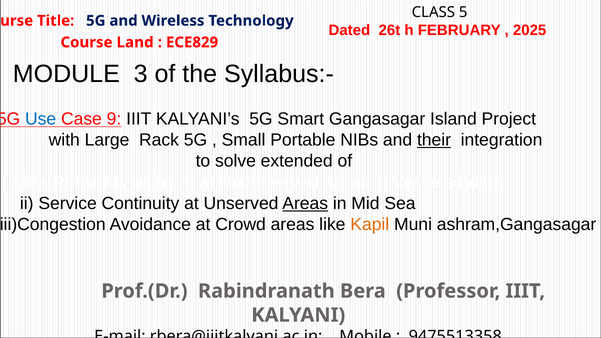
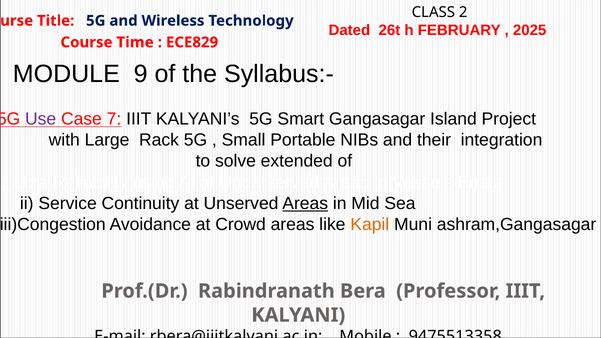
5: 5 -> 2
Land: Land -> Time
3: 3 -> 9
Use colour: blue -> purple
9: 9 -> 7
their underline: present -> none
